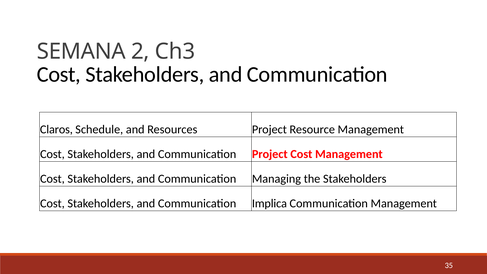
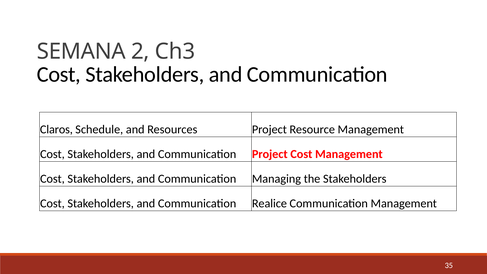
Implica: Implica -> Realice
